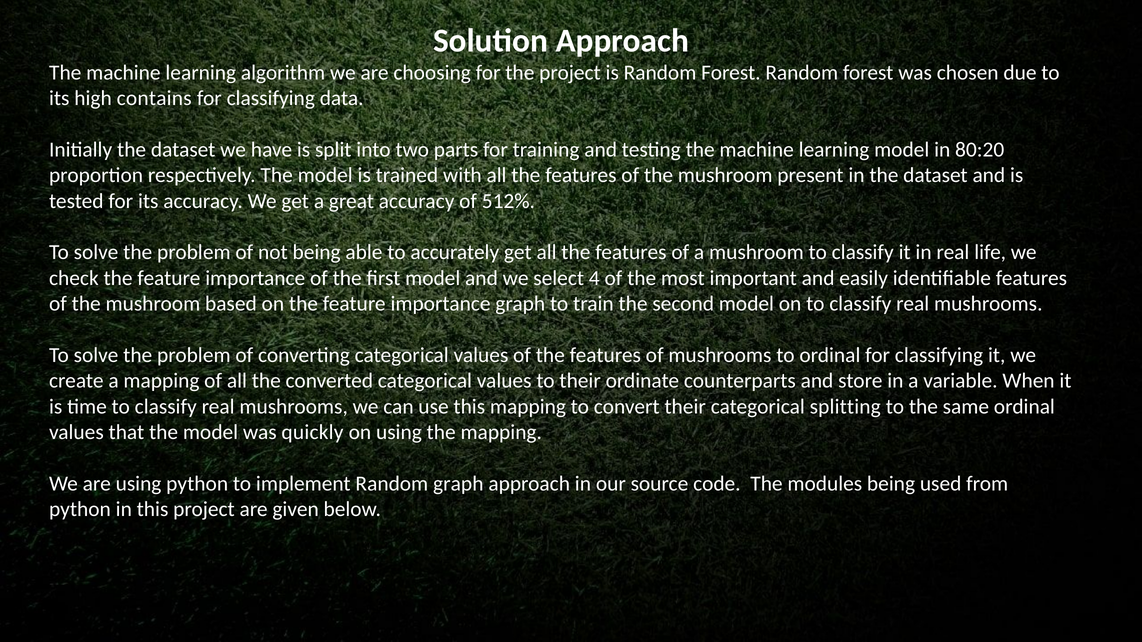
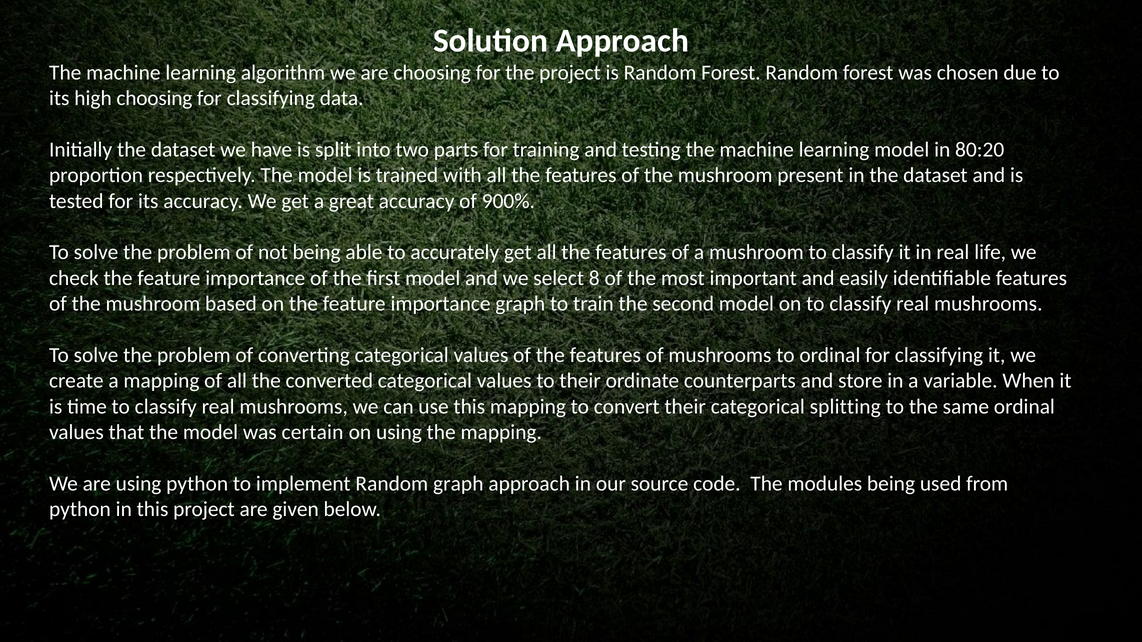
high contains: contains -> choosing
512%: 512% -> 900%
4: 4 -> 8
quickly: quickly -> certain
